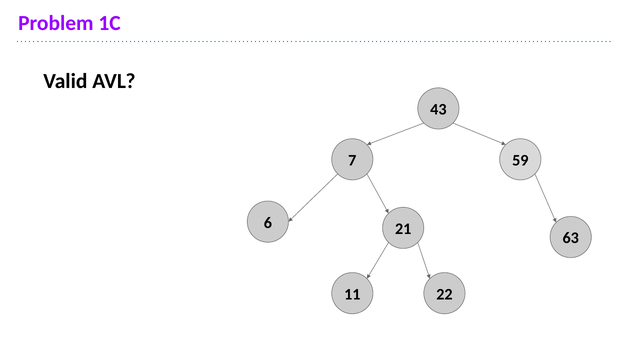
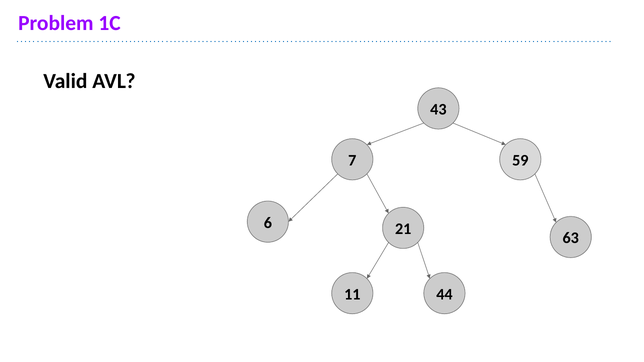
22: 22 -> 44
